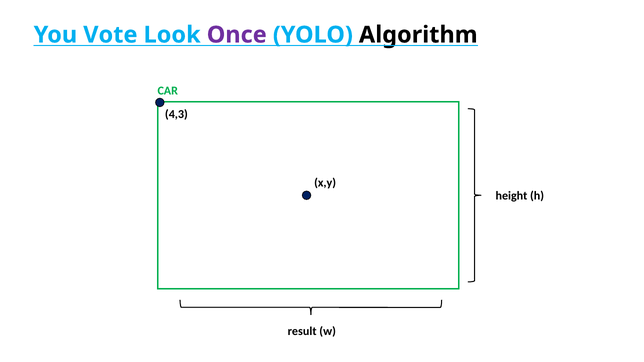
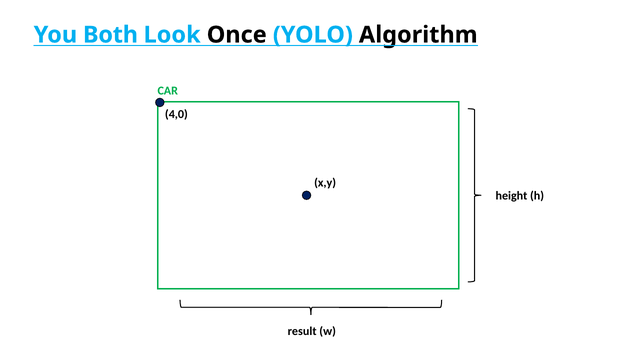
Vote: Vote -> Both
Once colour: purple -> black
4,3: 4,3 -> 4,0
